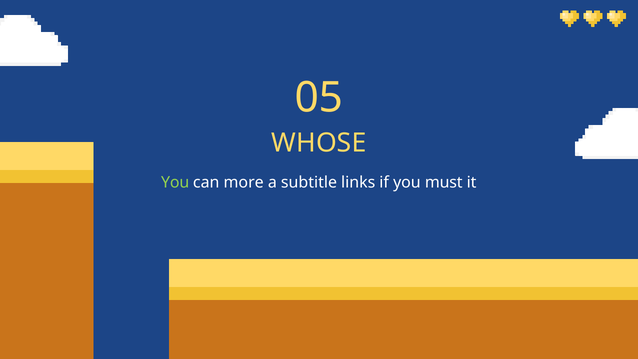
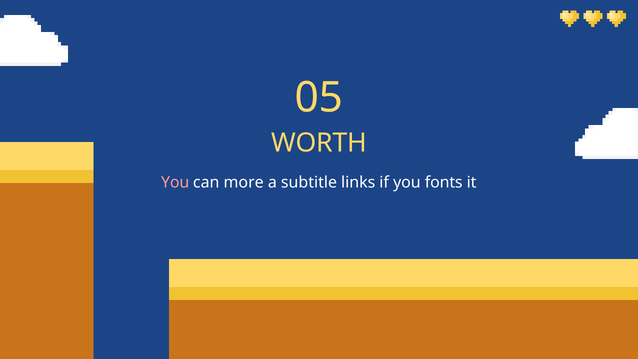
WHOSE: WHOSE -> WORTH
You at (175, 182) colour: light green -> pink
must: must -> fonts
